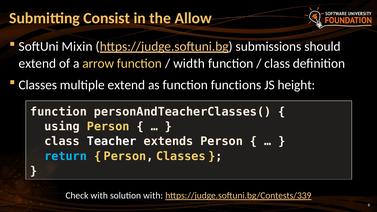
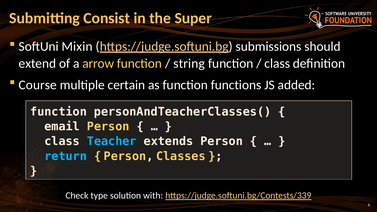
Allow: Allow -> Super
width: width -> string
Classes at (38, 85): Classes -> Course
multiple extend: extend -> certain
height: height -> added
using: using -> email
Teacher colour: white -> light blue
Check with: with -> type
